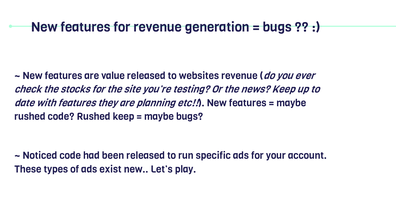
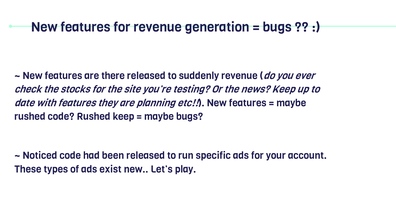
value: value -> there
websites: websites -> suddenly
